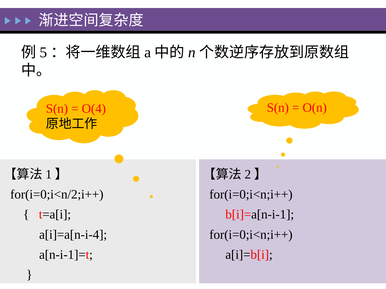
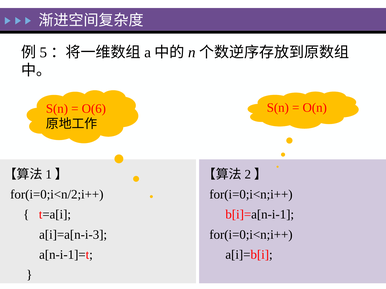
O(4: O(4 -> O(6
a[i]=a[n-i-4: a[i]=a[n-i-4 -> a[i]=a[n-i-3
